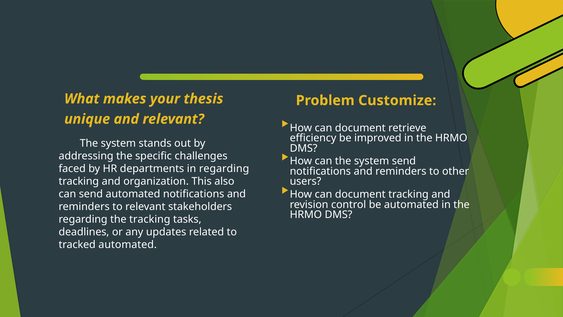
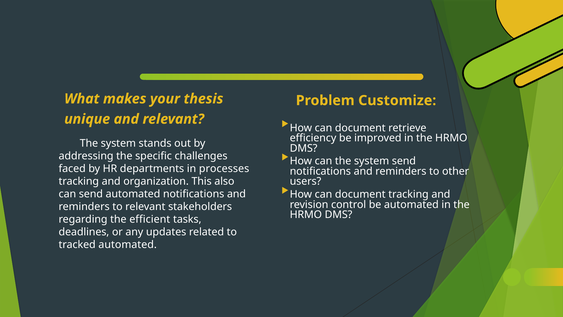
in regarding: regarding -> processes
the tracking: tracking -> efficient
